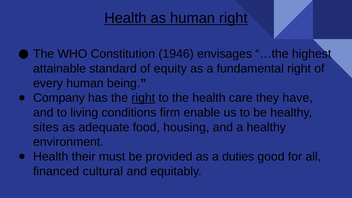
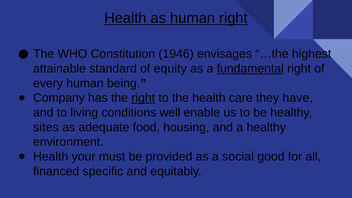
fundamental underline: none -> present
firm: firm -> well
their: their -> your
duties: duties -> social
cultural: cultural -> specific
